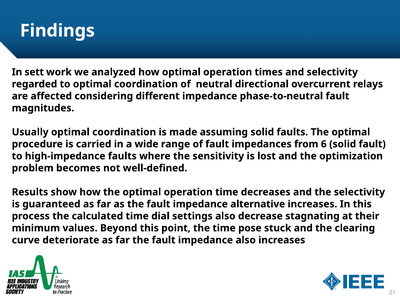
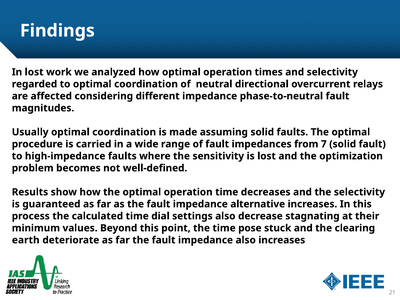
In sett: sett -> lost
6: 6 -> 7
curve: curve -> earth
